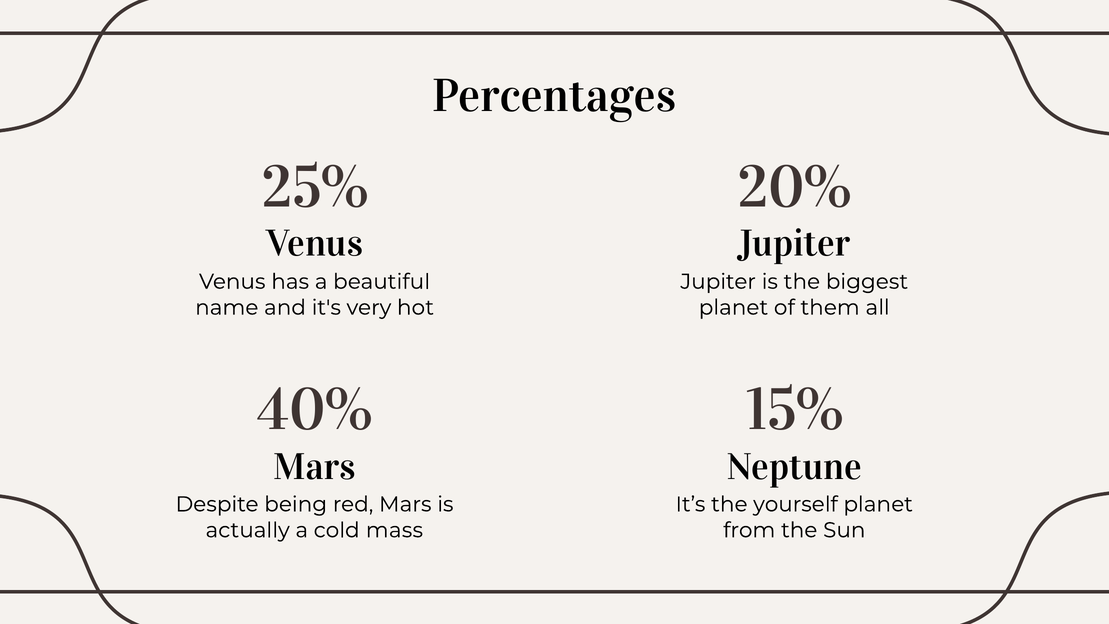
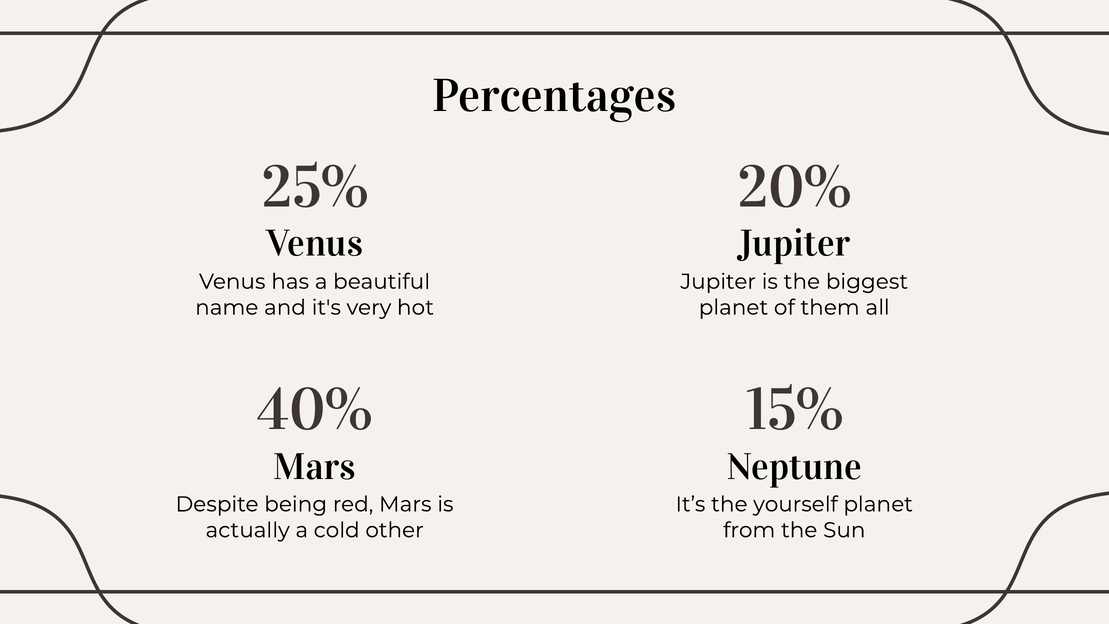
mass: mass -> other
